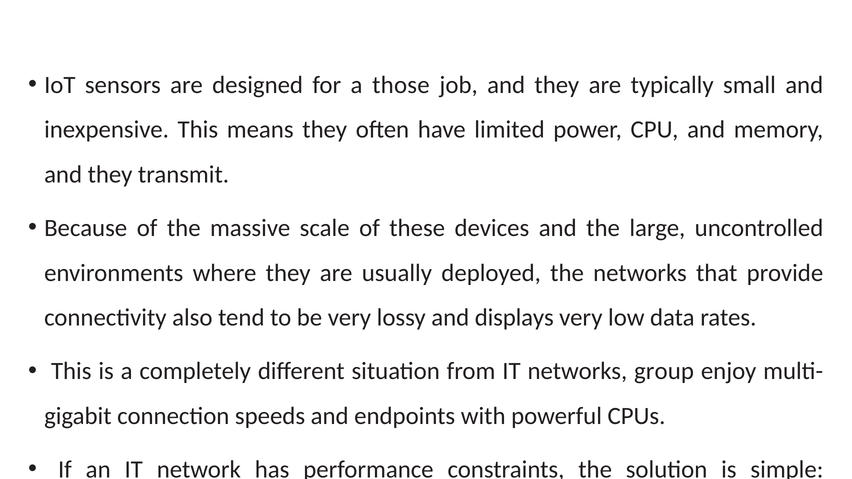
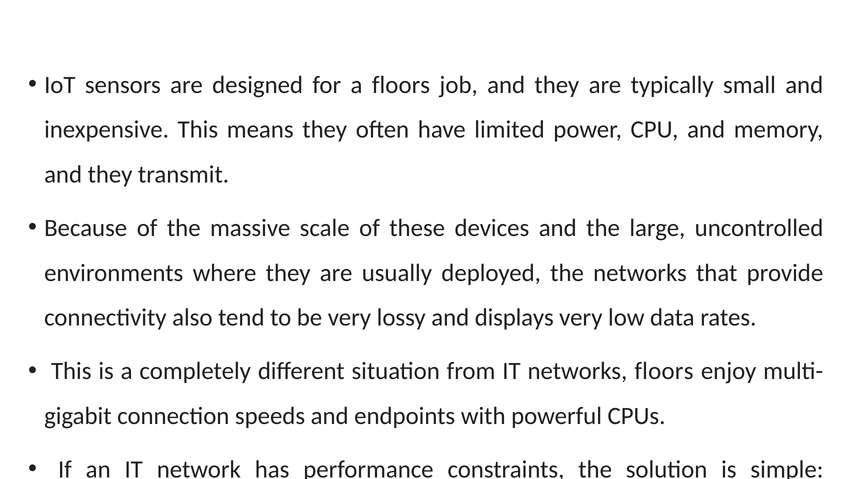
a those: those -> floors
networks group: group -> floors
